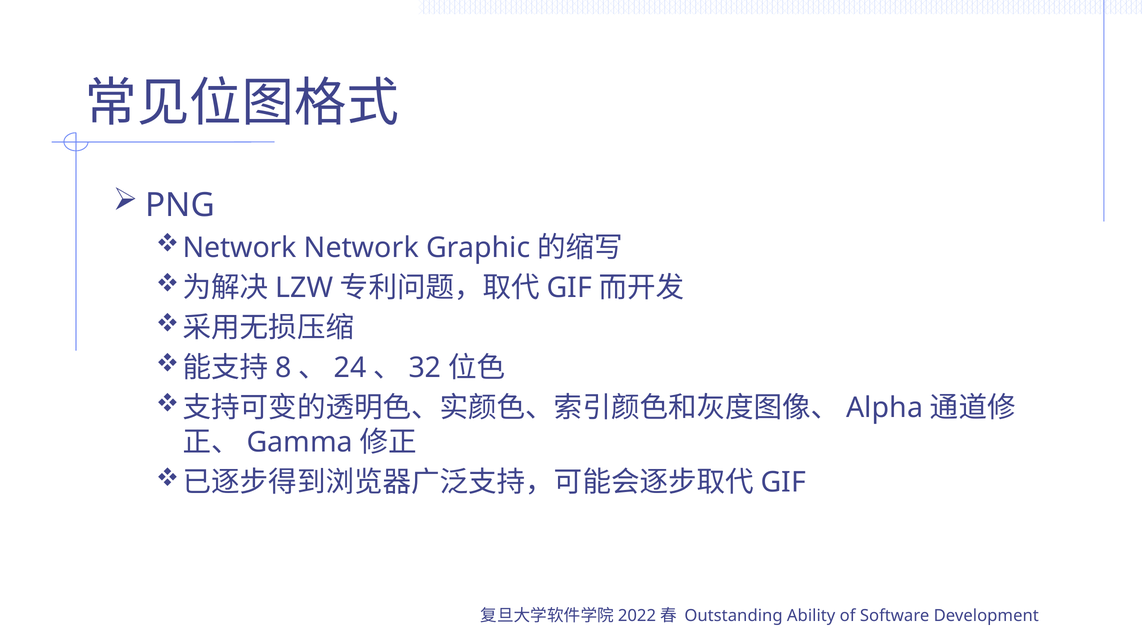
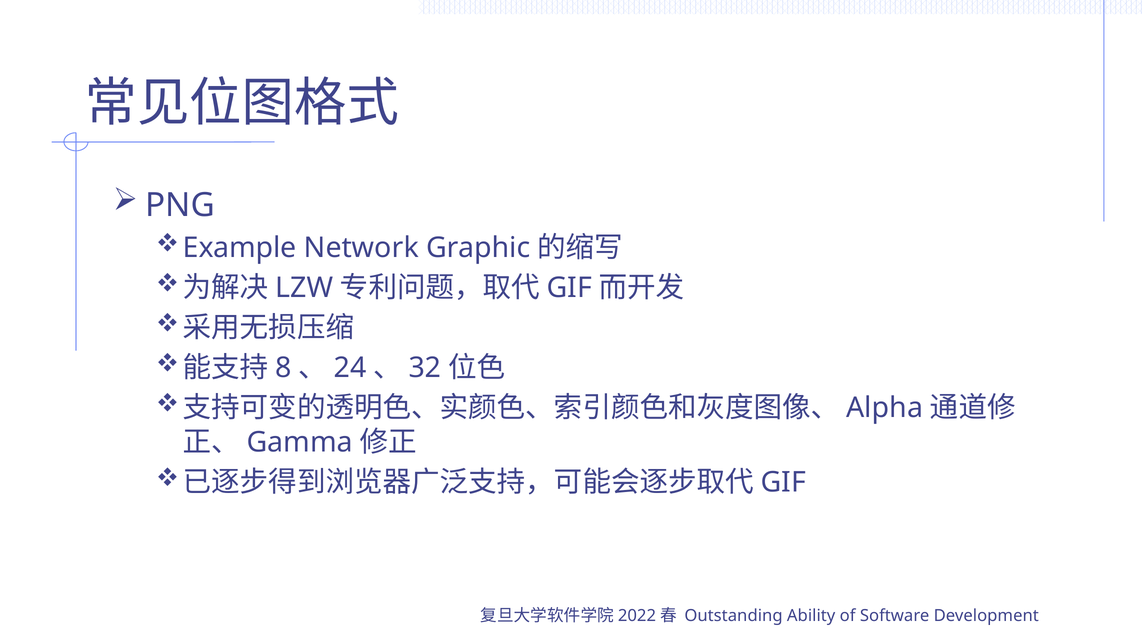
Network at (240, 248): Network -> Example
